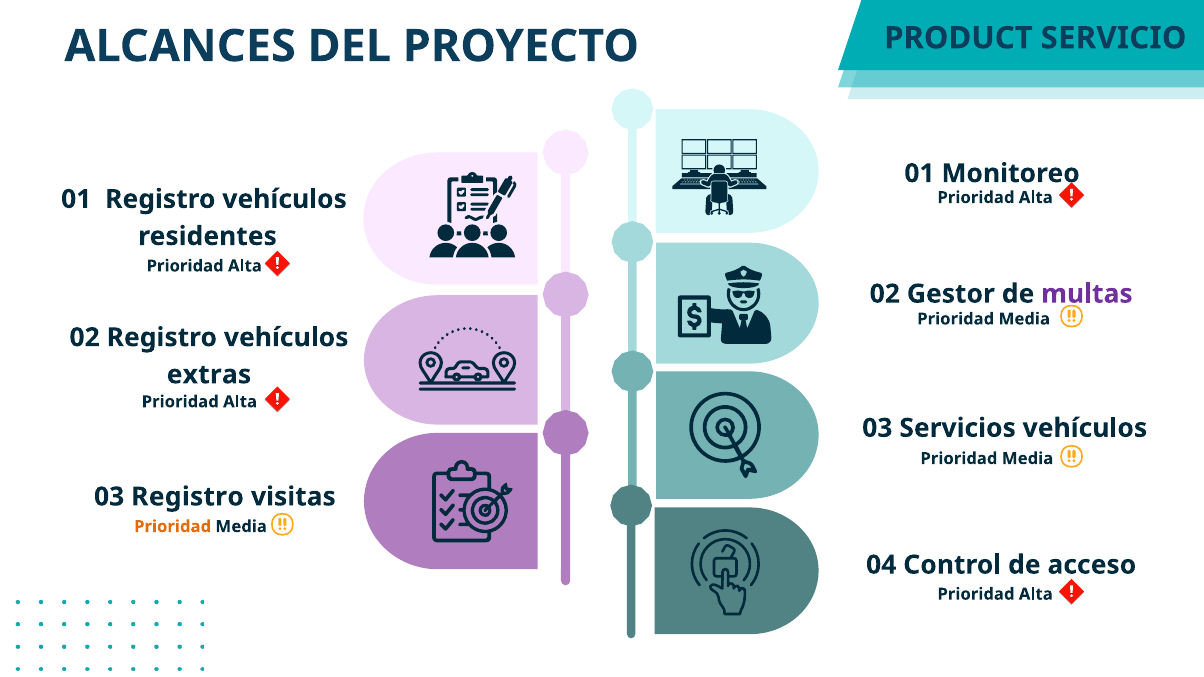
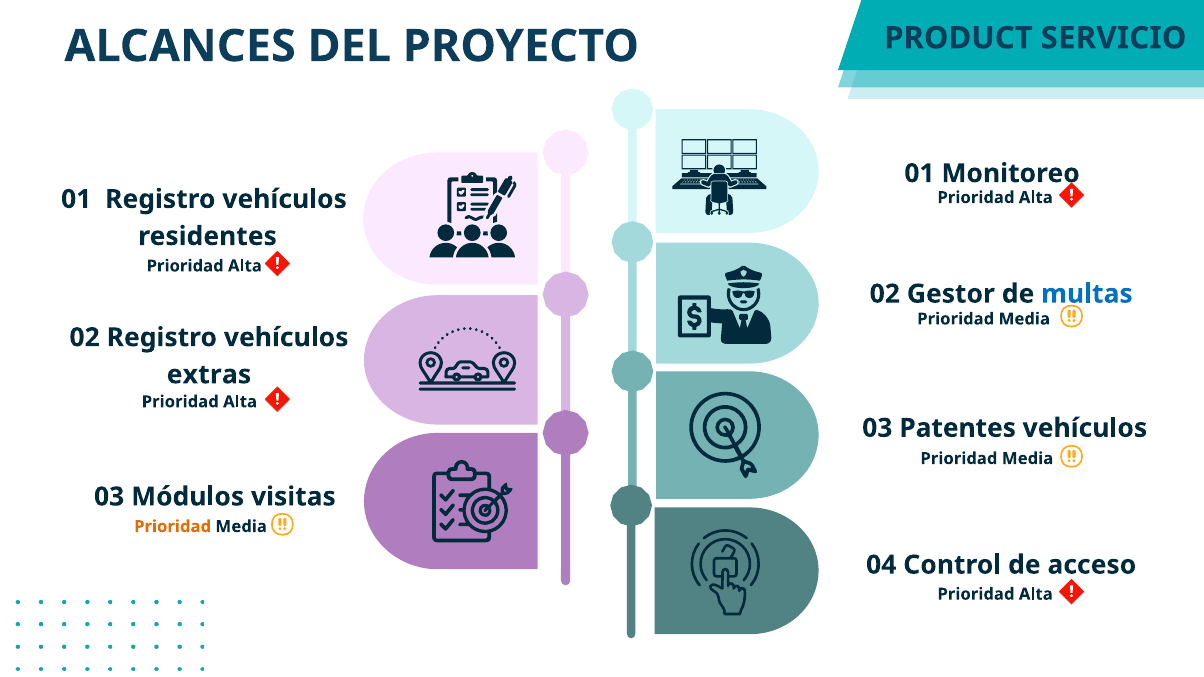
multas colour: purple -> blue
Servicios: Servicios -> Patentes
03 Registro: Registro -> Módulos
